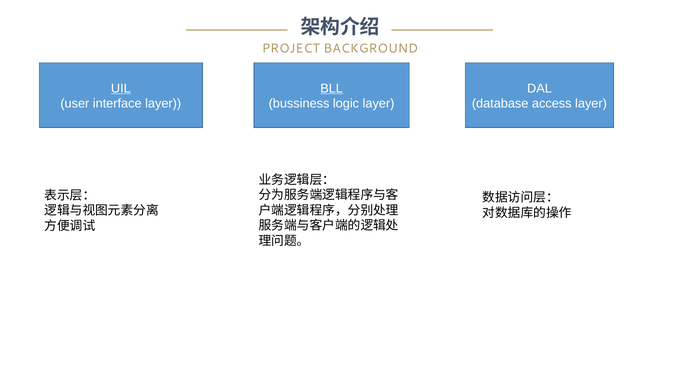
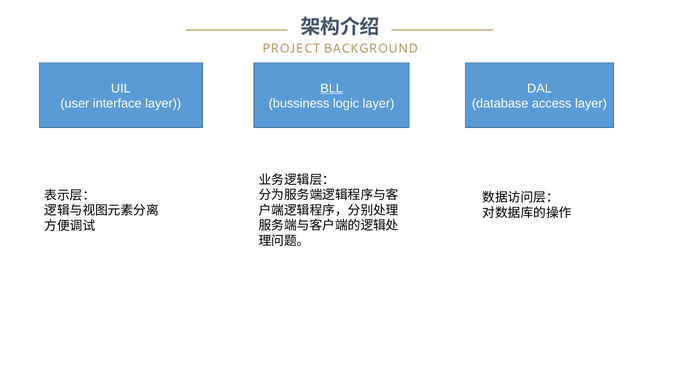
UIL underline: present -> none
